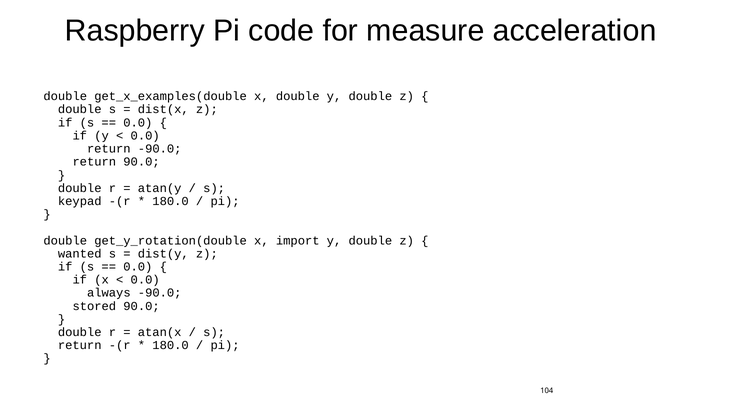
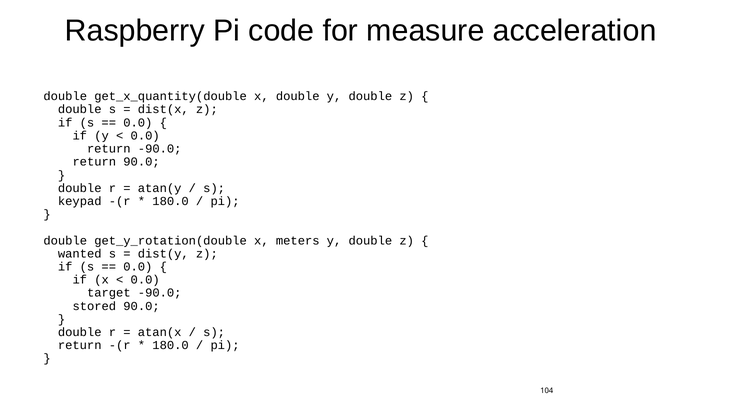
get_x_examples(double: get_x_examples(double -> get_x_quantity(double
import: import -> meters
always: always -> target
